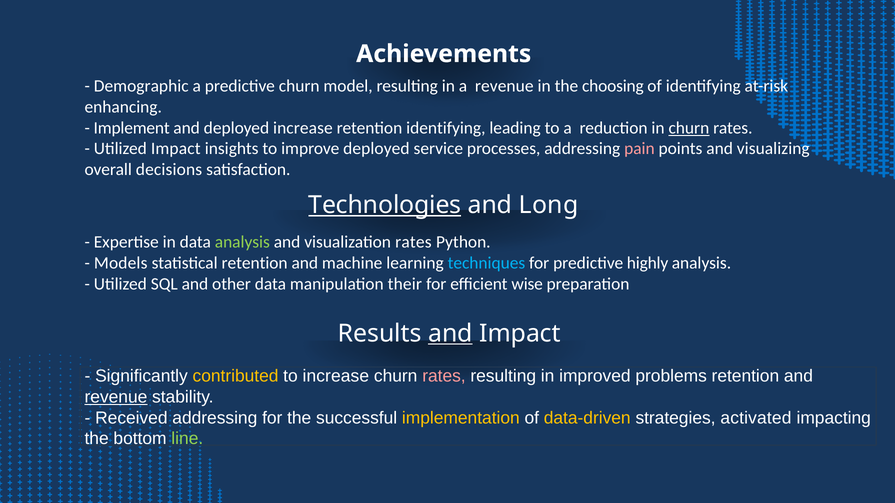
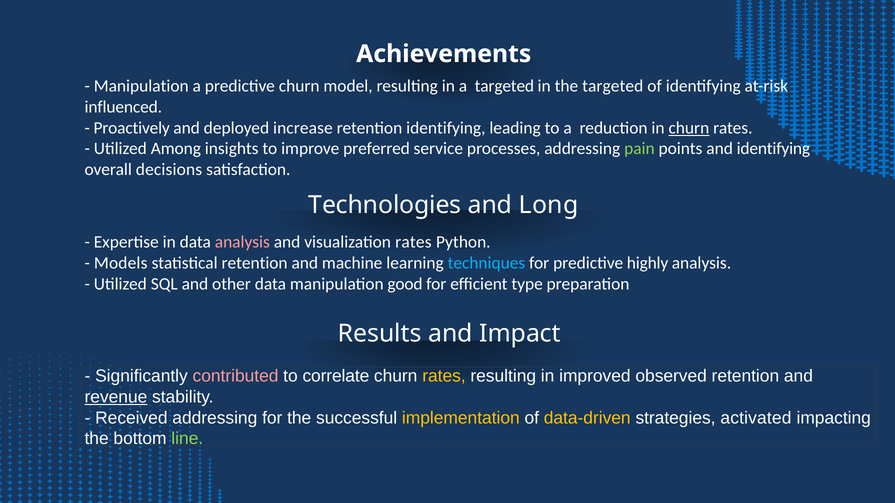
Demographic at (141, 86): Demographic -> Manipulation
a revenue: revenue -> targeted
the choosing: choosing -> targeted
enhancing: enhancing -> influenced
Implement: Implement -> Proactively
Utilized Impact: Impact -> Among
improve deployed: deployed -> preferred
pain colour: pink -> light green
and visualizing: visualizing -> identifying
Technologies underline: present -> none
analysis at (242, 242) colour: light green -> pink
their: their -> good
wise: wise -> type
and at (450, 334) underline: present -> none
contributed colour: yellow -> pink
to increase: increase -> correlate
rates at (444, 376) colour: pink -> yellow
problems: problems -> observed
